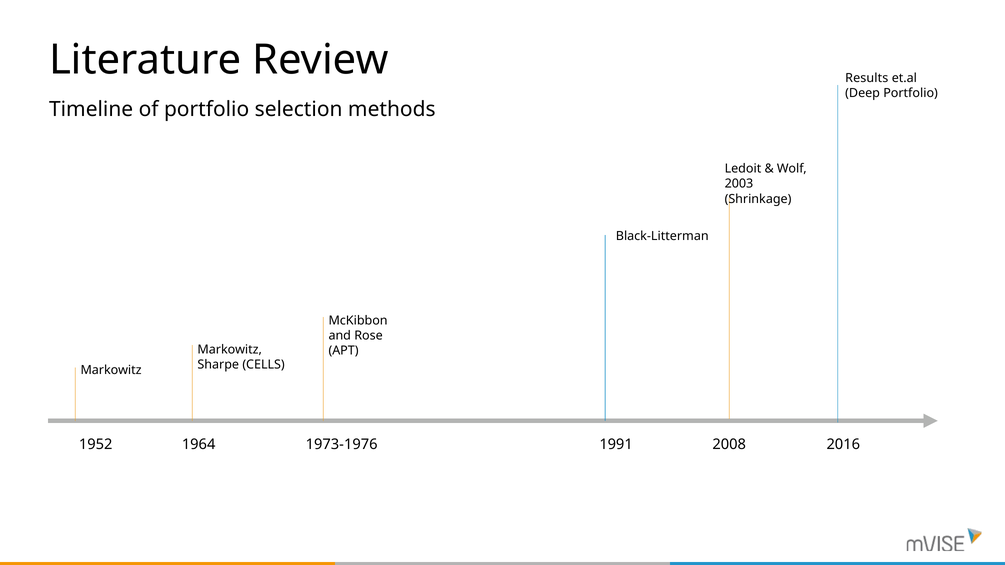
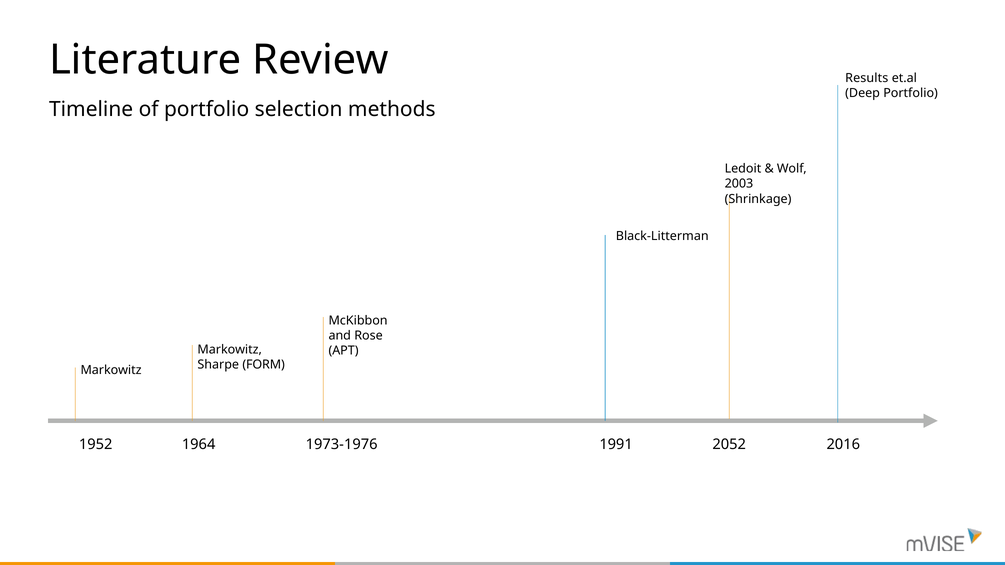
CELLS: CELLS -> FORM
2008: 2008 -> 2052
